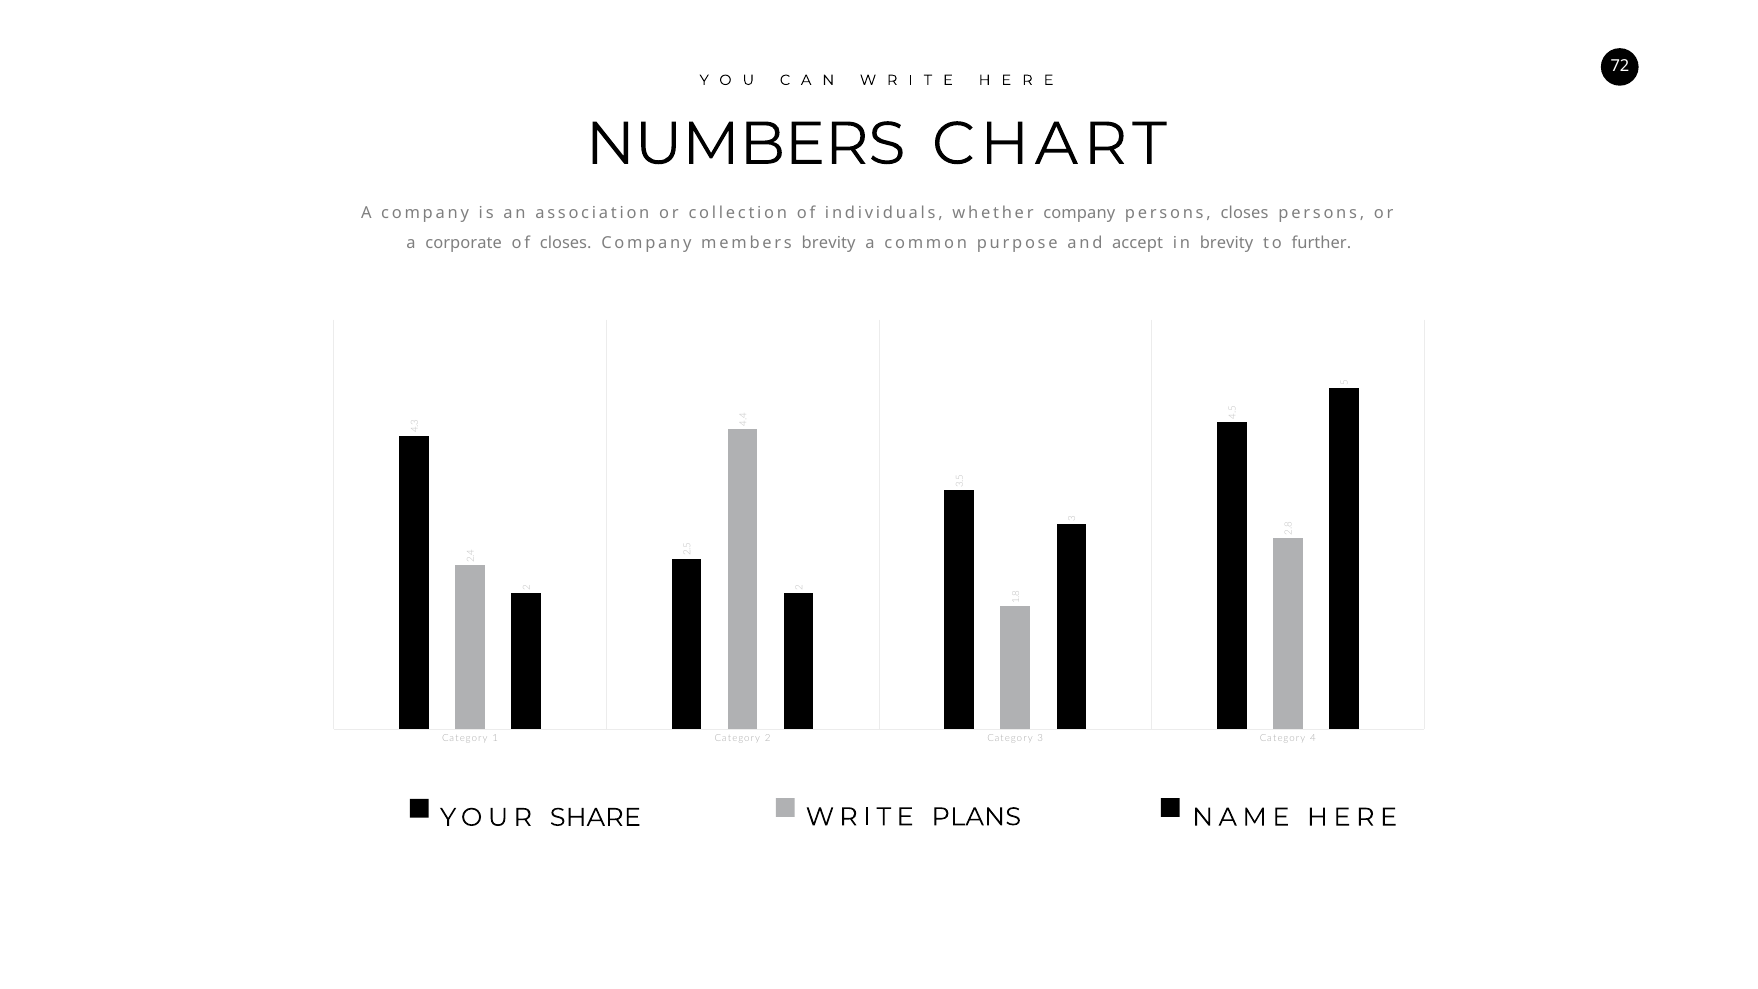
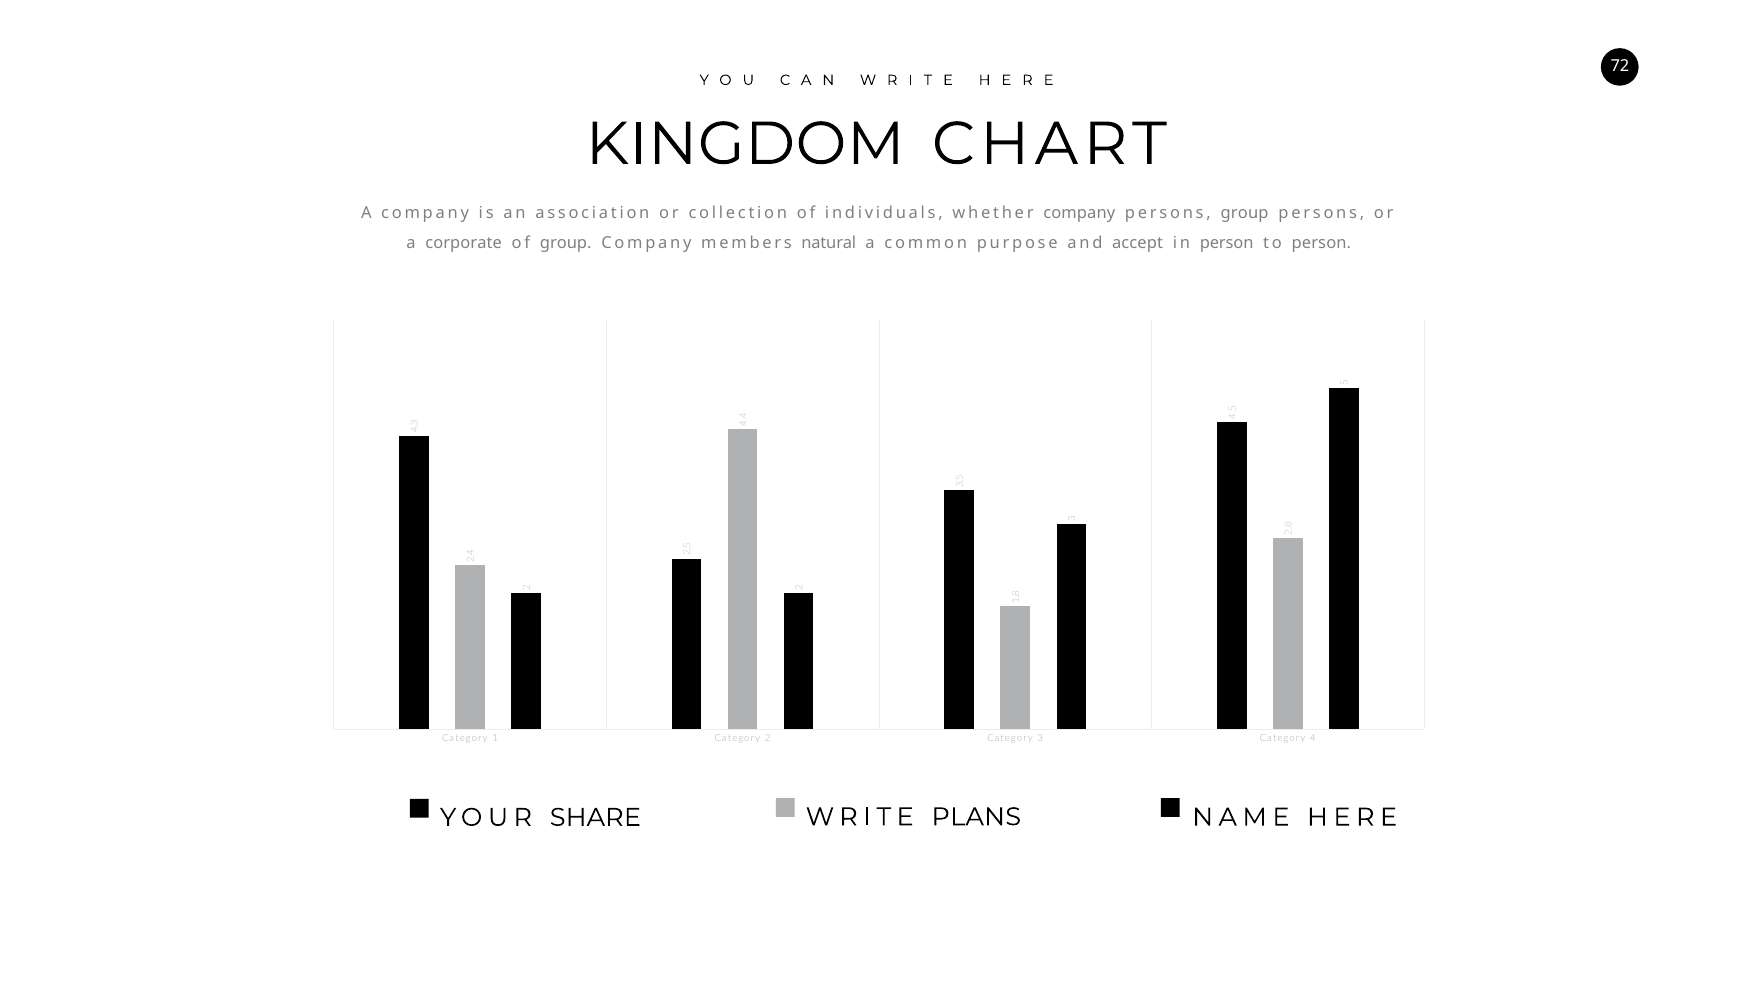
NUMBERS: NUMBERS -> KINGDOM
persons closes: closes -> group
of closes: closes -> group
members brevity: brevity -> natural
in brevity: brevity -> person
to further: further -> person
